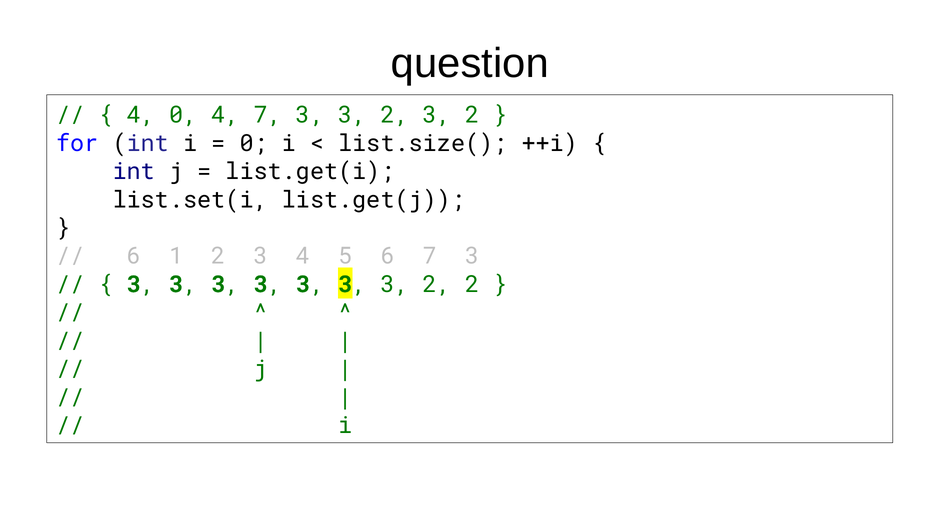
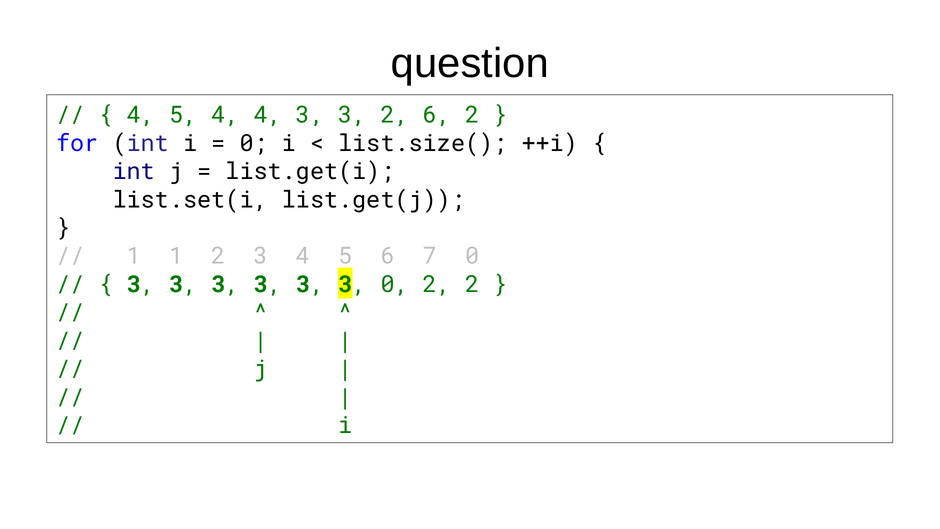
0 at (183, 115): 0 -> 5
4 7: 7 -> 4
3 2 3: 3 -> 6
6 at (134, 256): 6 -> 1
6 7 3: 3 -> 0
3 at (395, 284): 3 -> 0
